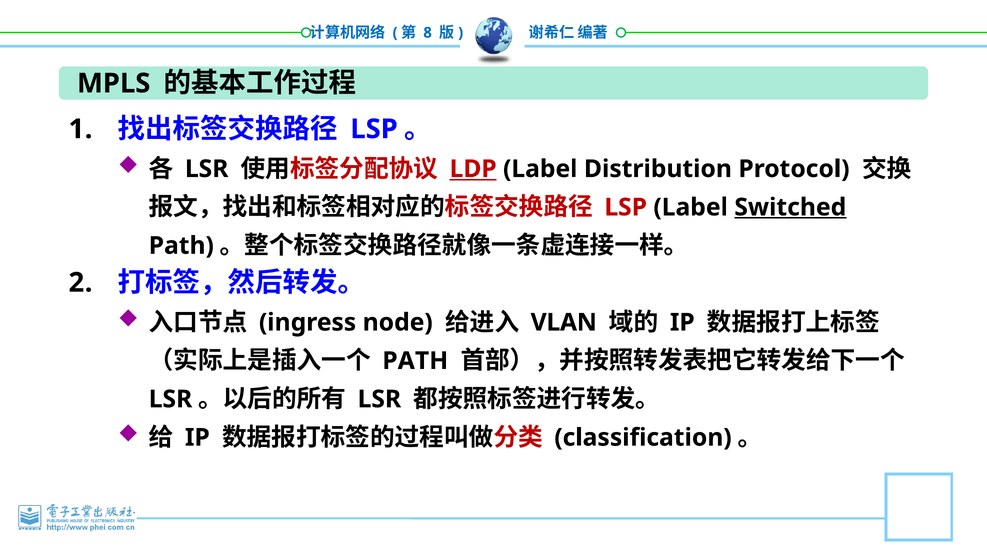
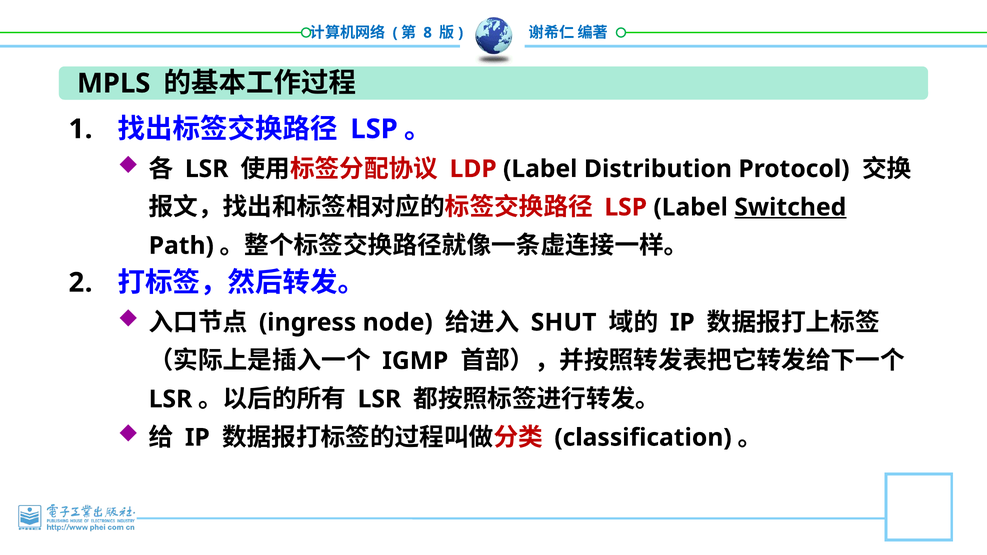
LDP underline: present -> none
VLAN: VLAN -> SHUT
PATH at (415, 361): PATH -> IGMP
